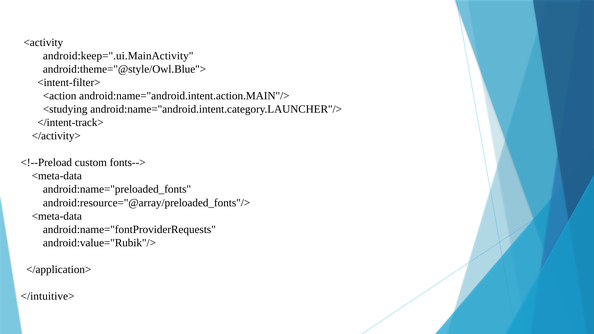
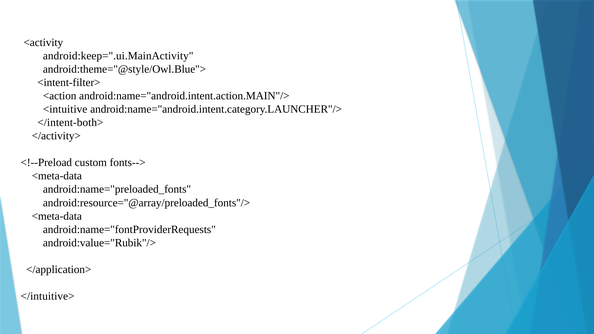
<studying: <studying -> <intuitive
</intent-track>: </intent-track> -> </intent-both>
